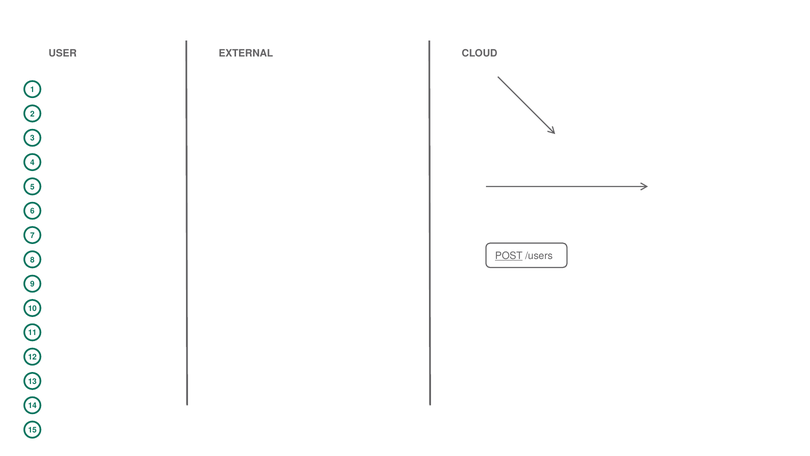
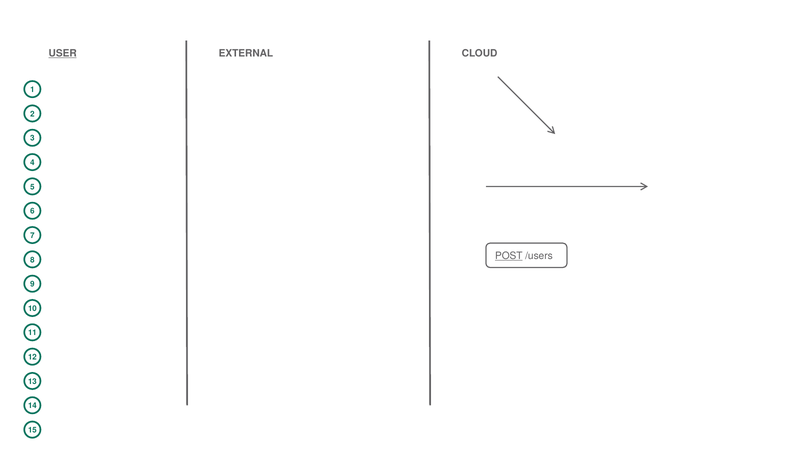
USER underline: none -> present
